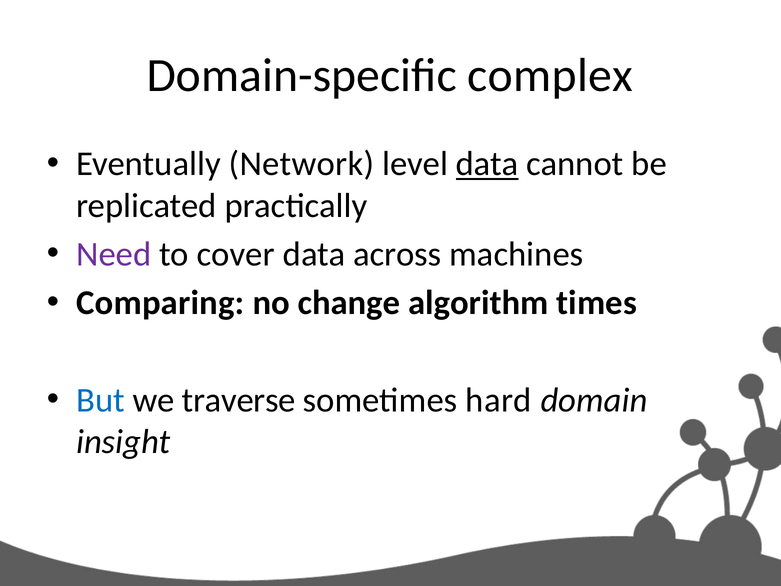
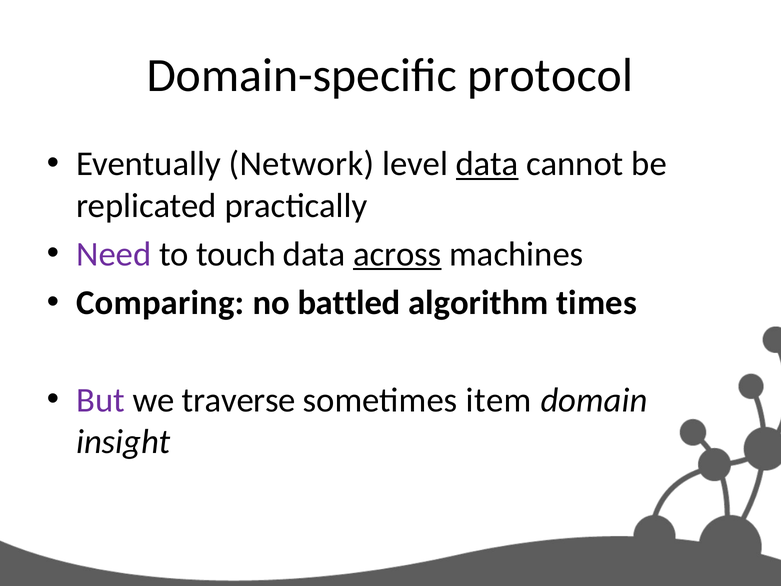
complex: complex -> protocol
cover: cover -> touch
across underline: none -> present
change: change -> battled
But colour: blue -> purple
hard: hard -> item
